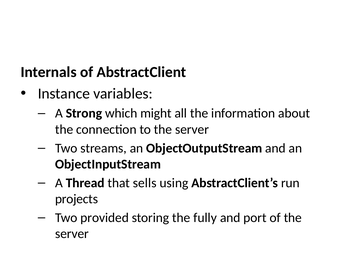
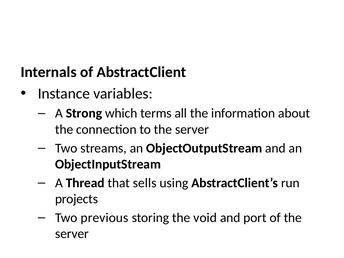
might: might -> terms
provided: provided -> previous
fully: fully -> void
